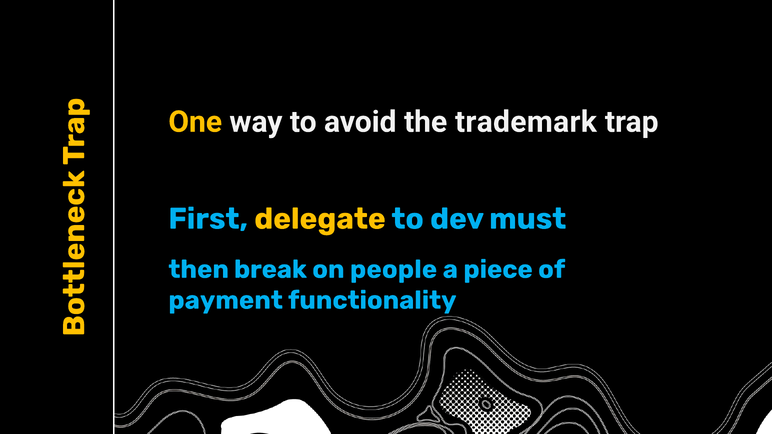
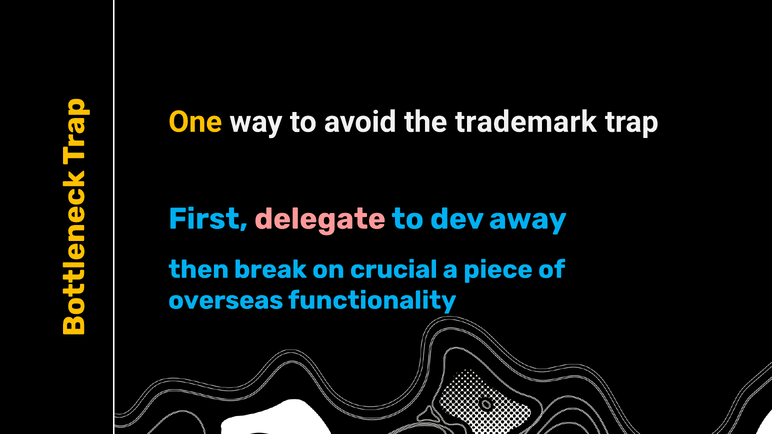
delegate colour: yellow -> pink
must: must -> away
people: people -> crucial
payment: payment -> overseas
